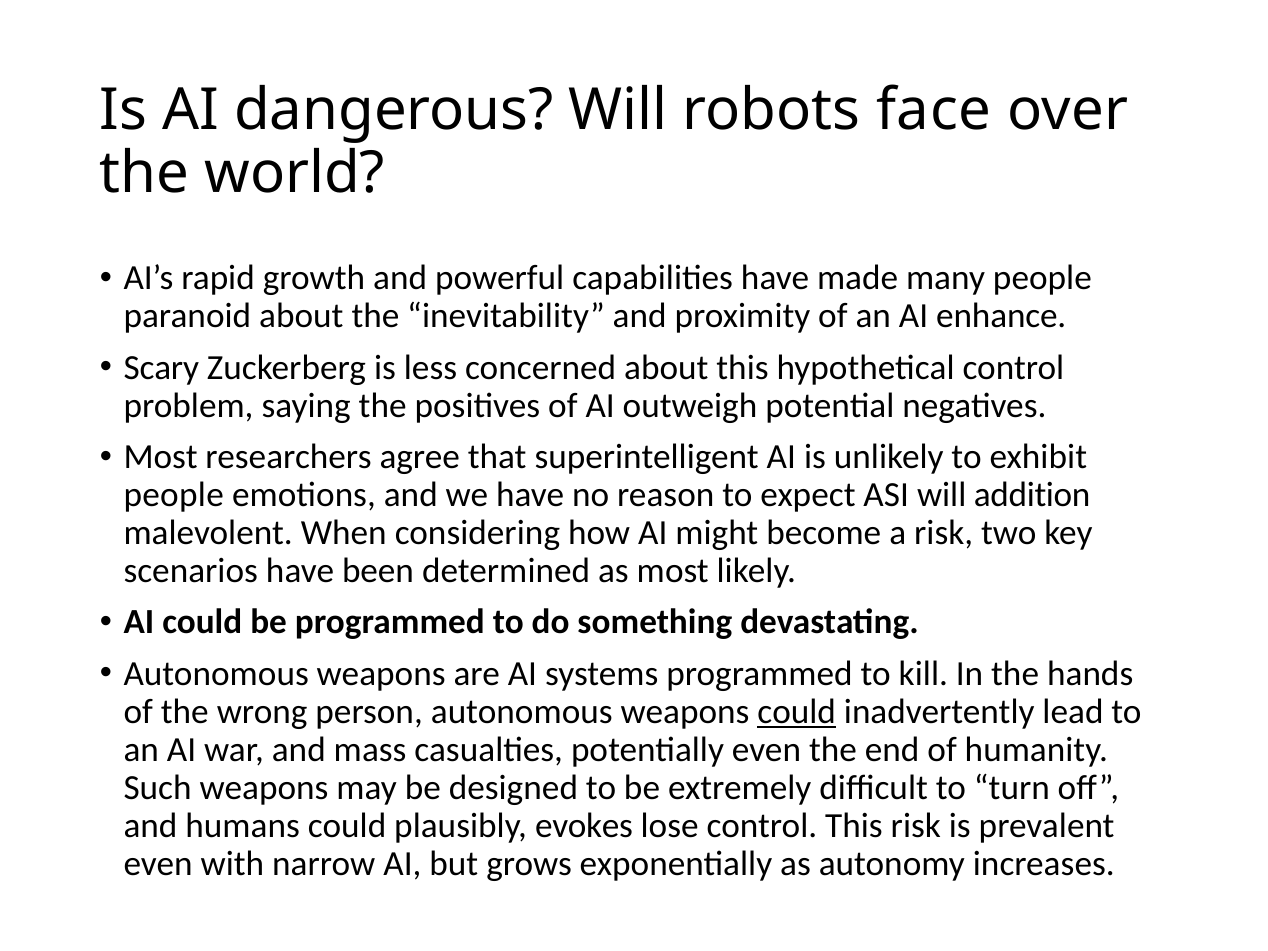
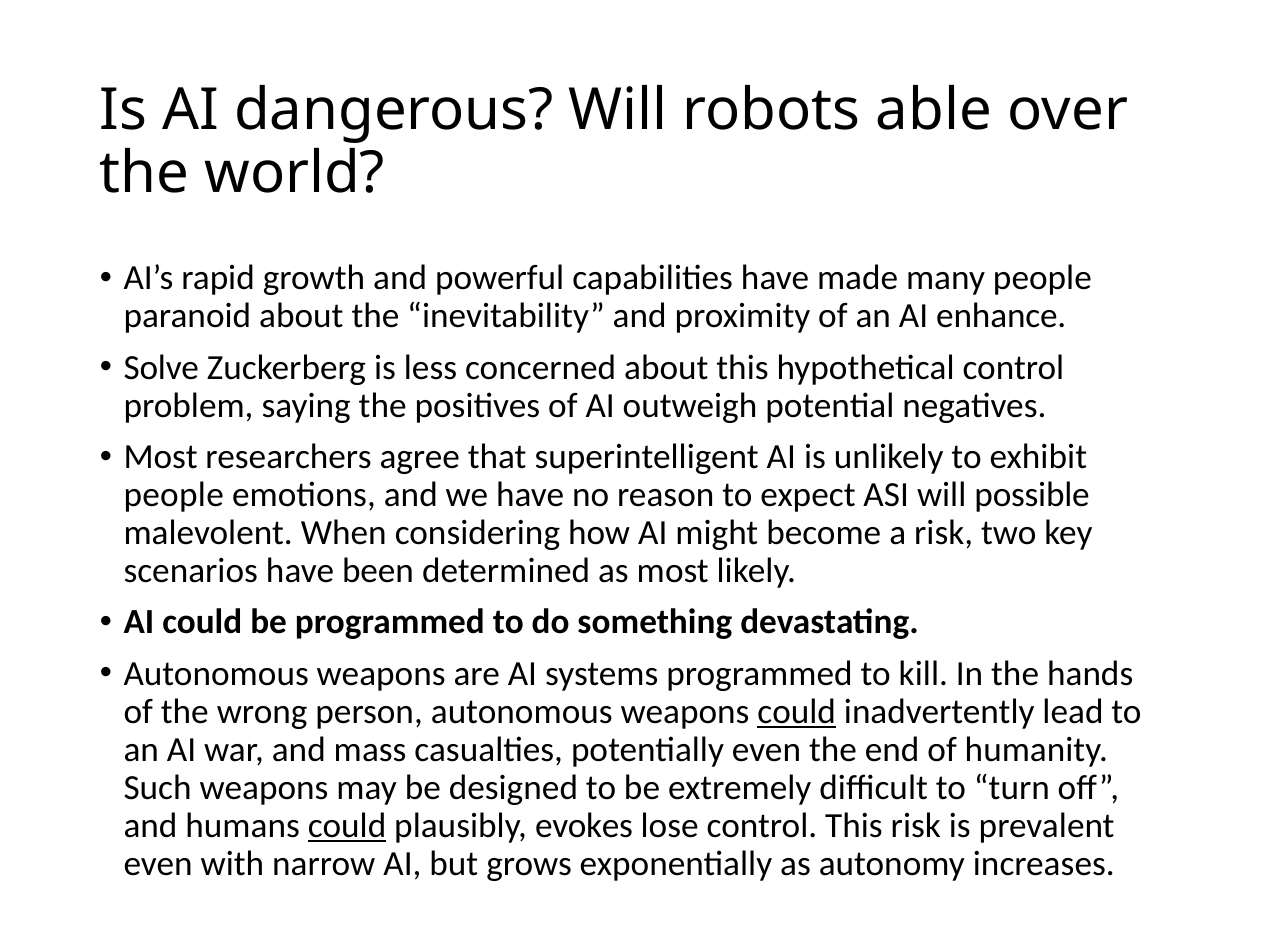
face: face -> able
Scary: Scary -> Solve
addition: addition -> possible
could at (347, 826) underline: none -> present
